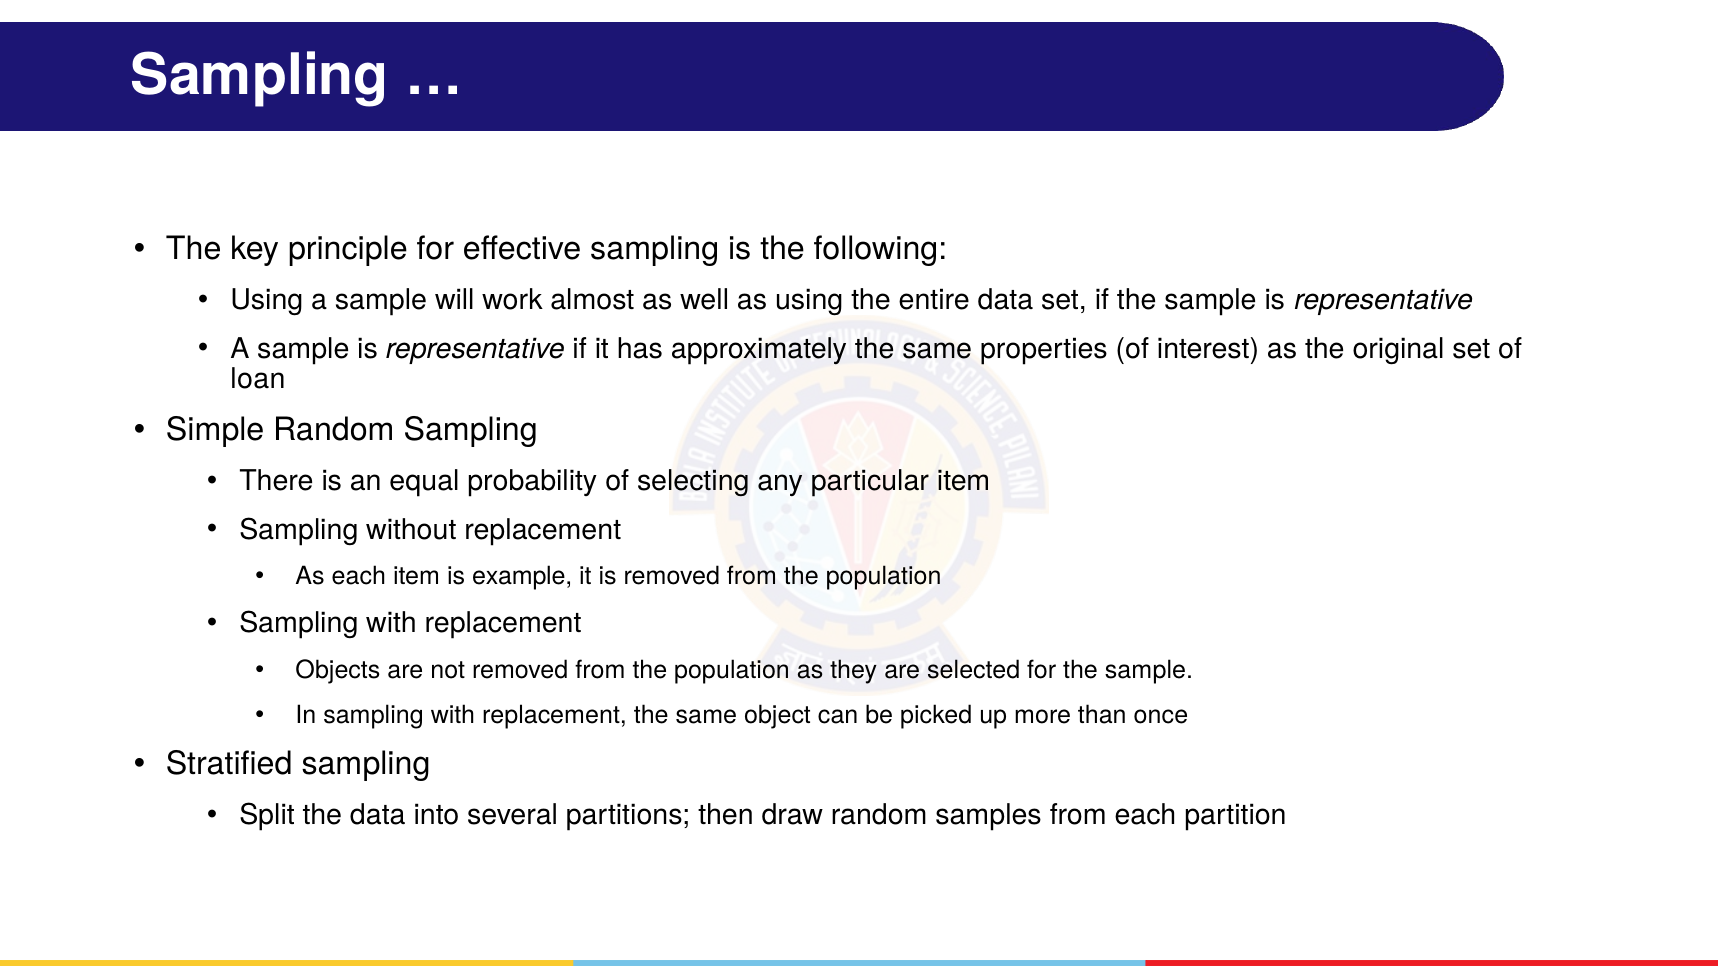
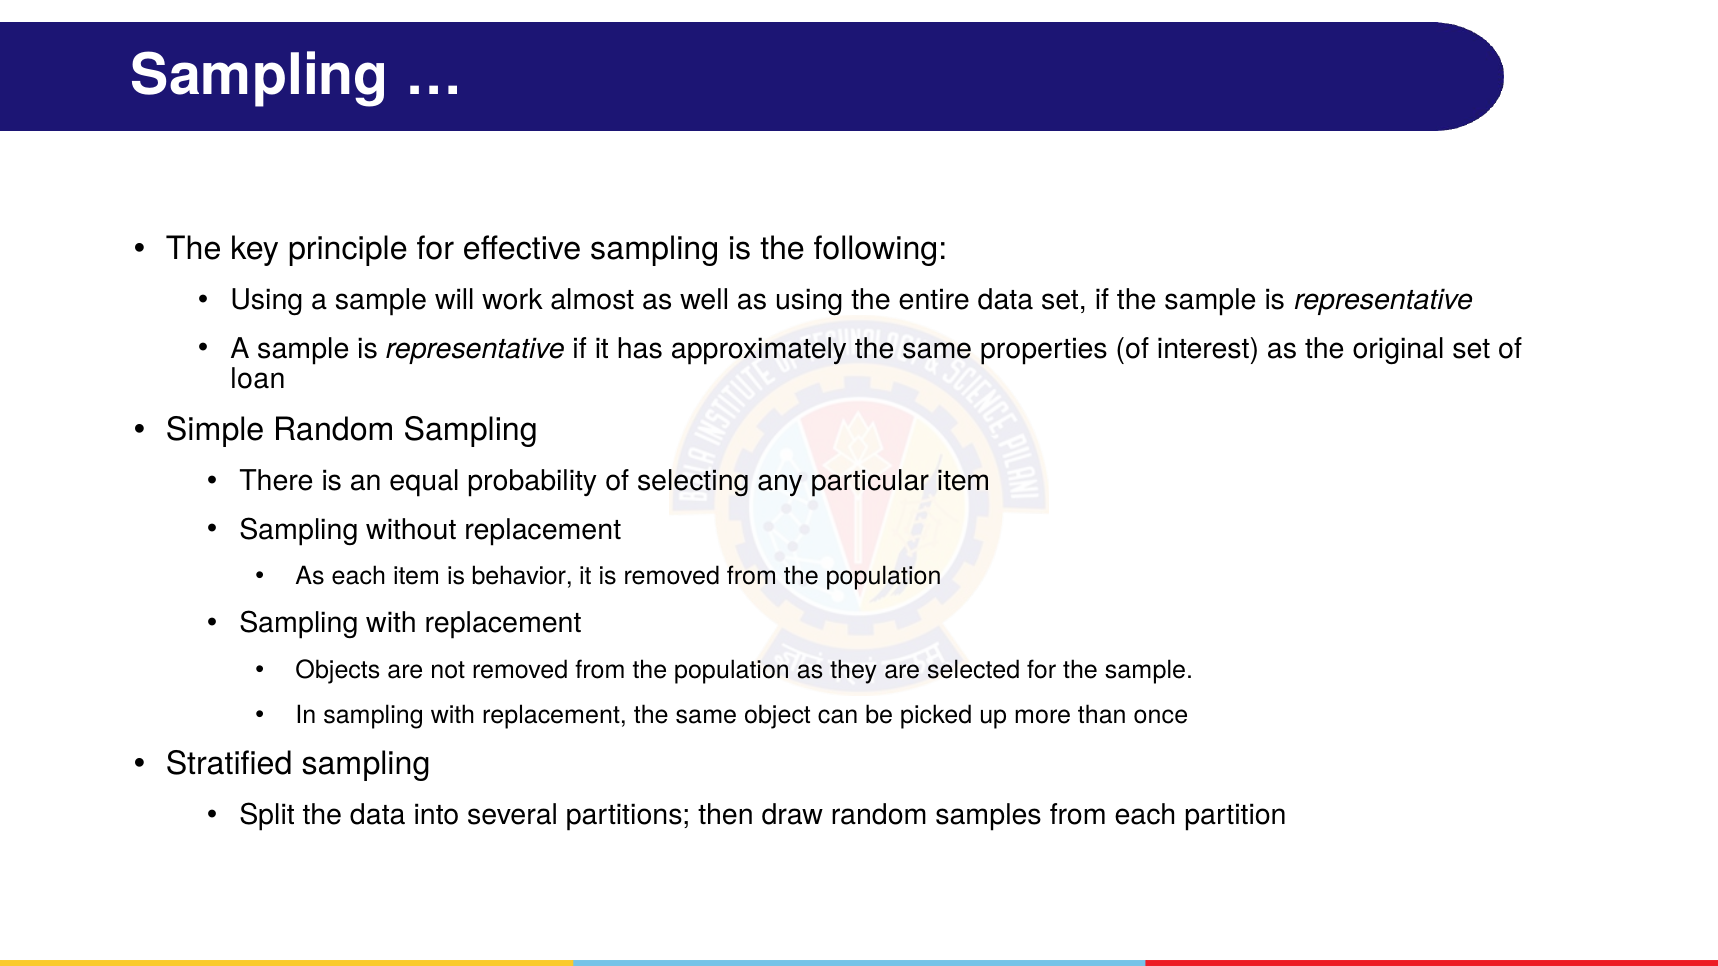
example: example -> behavior
